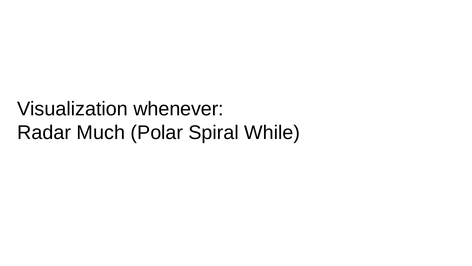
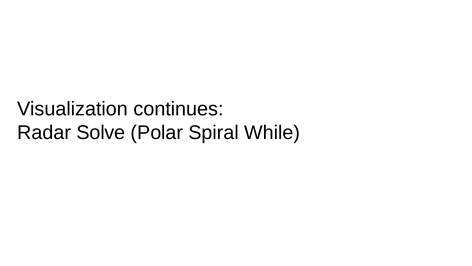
whenever: whenever -> continues
Much: Much -> Solve
